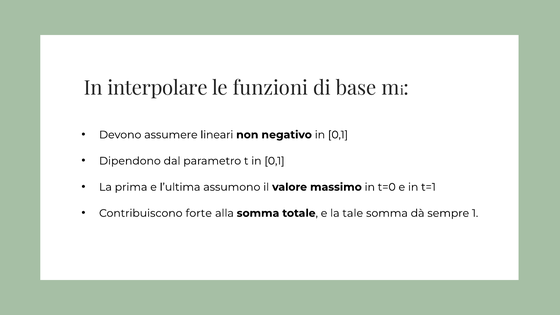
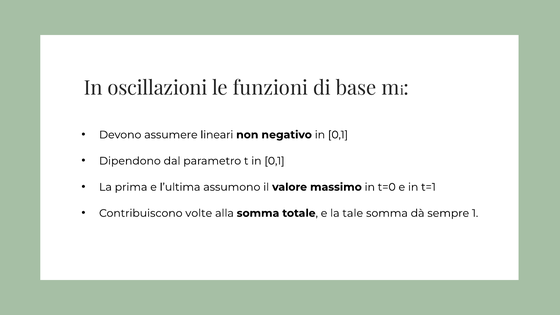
interpolare: interpolare -> oscillazioni
forte: forte -> volte
